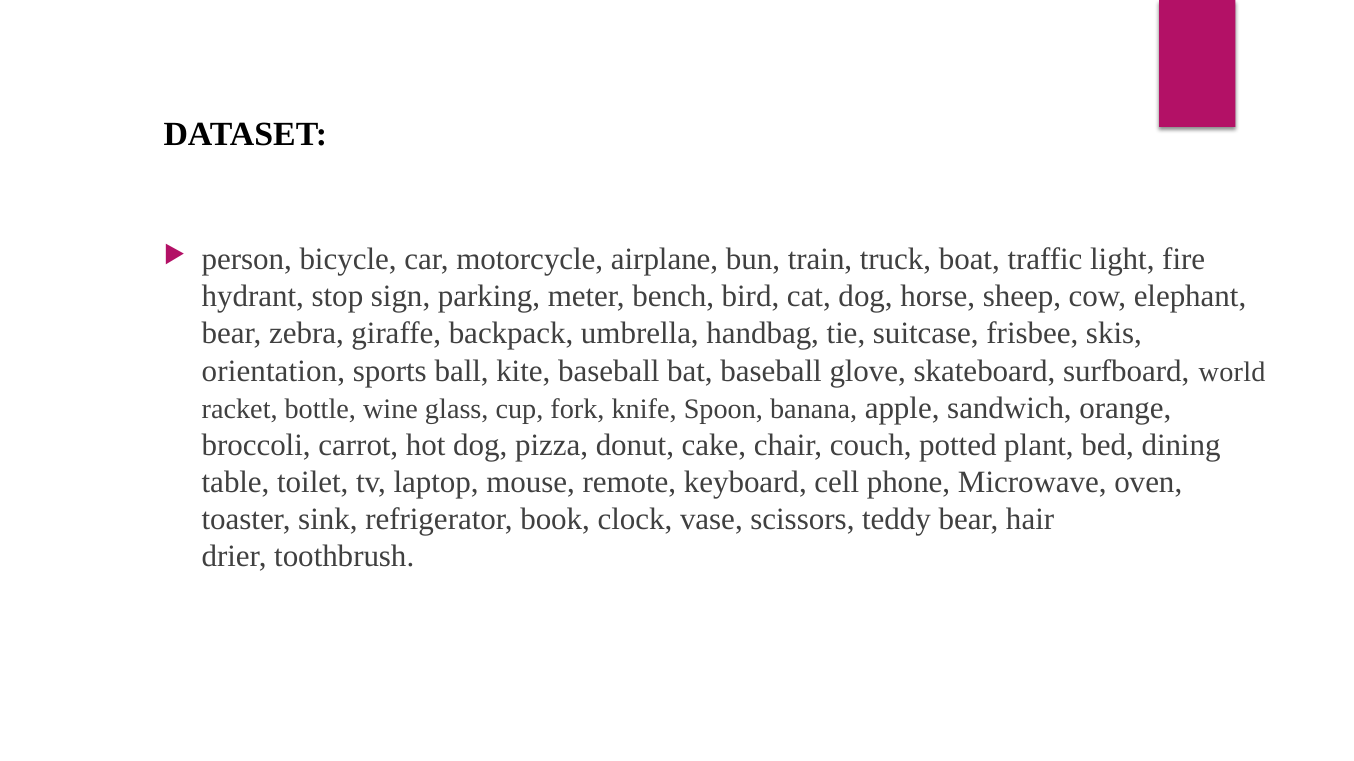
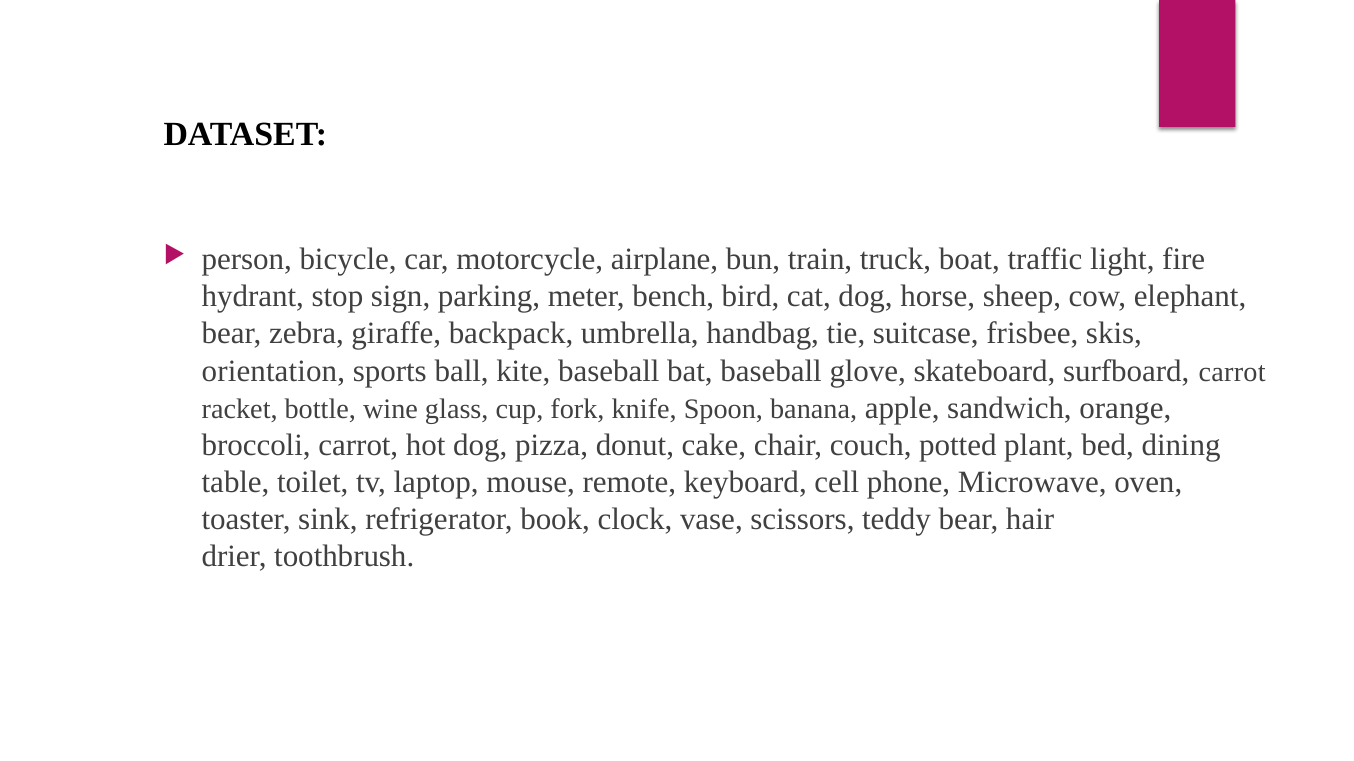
surfboard world: world -> carrot
